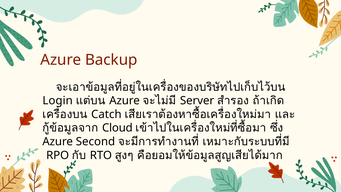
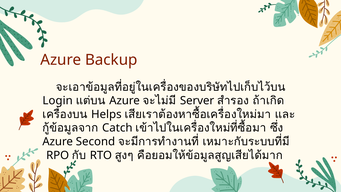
Catch: Catch -> Helps
Cloud: Cloud -> Catch
